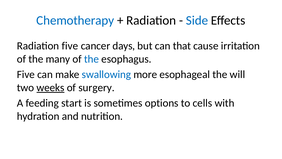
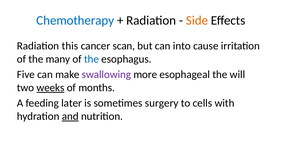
Side colour: blue -> orange
Radiation five: five -> this
days: days -> scan
that: that -> into
swallowing colour: blue -> purple
surgery: surgery -> months
start: start -> later
options: options -> surgery
and underline: none -> present
